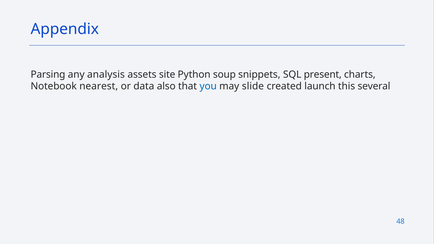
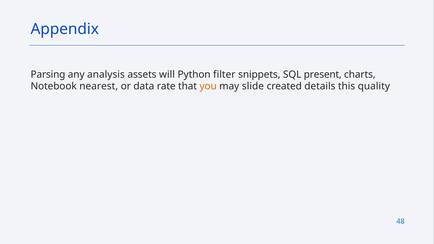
site: site -> will
soup: soup -> filter
also: also -> rate
you colour: blue -> orange
launch: launch -> details
several: several -> quality
